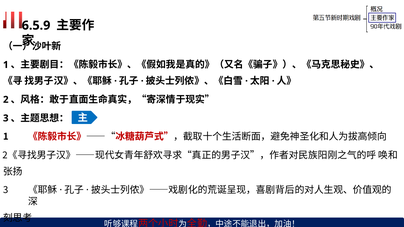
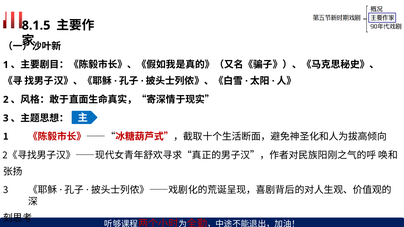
6.5.9: 6.5.9 -> 8.1.5
